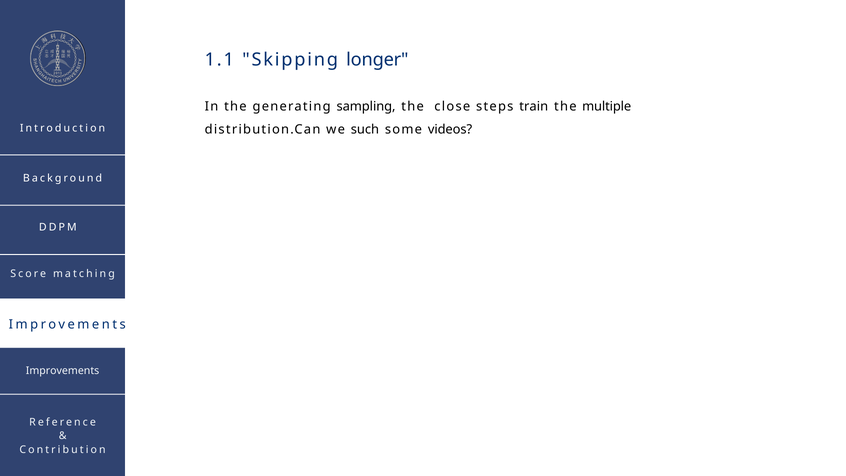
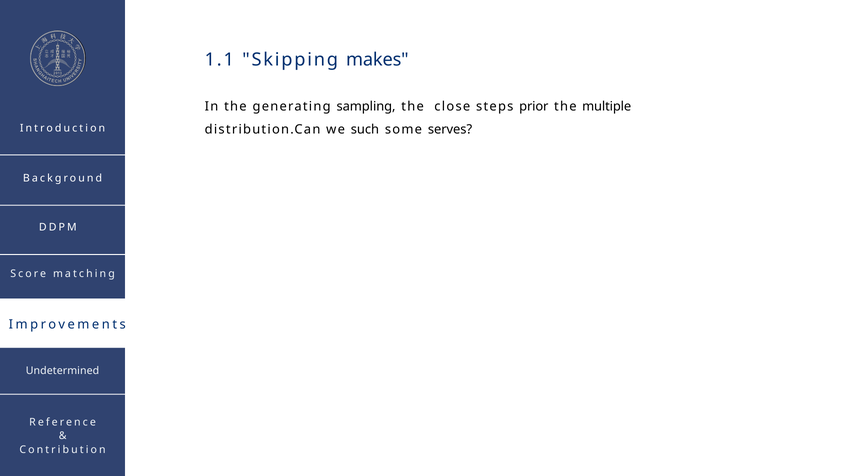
longer: longer -> makes
train: train -> prior
videos: videos -> serves
Improvements at (63, 370): Improvements -> Undetermined
